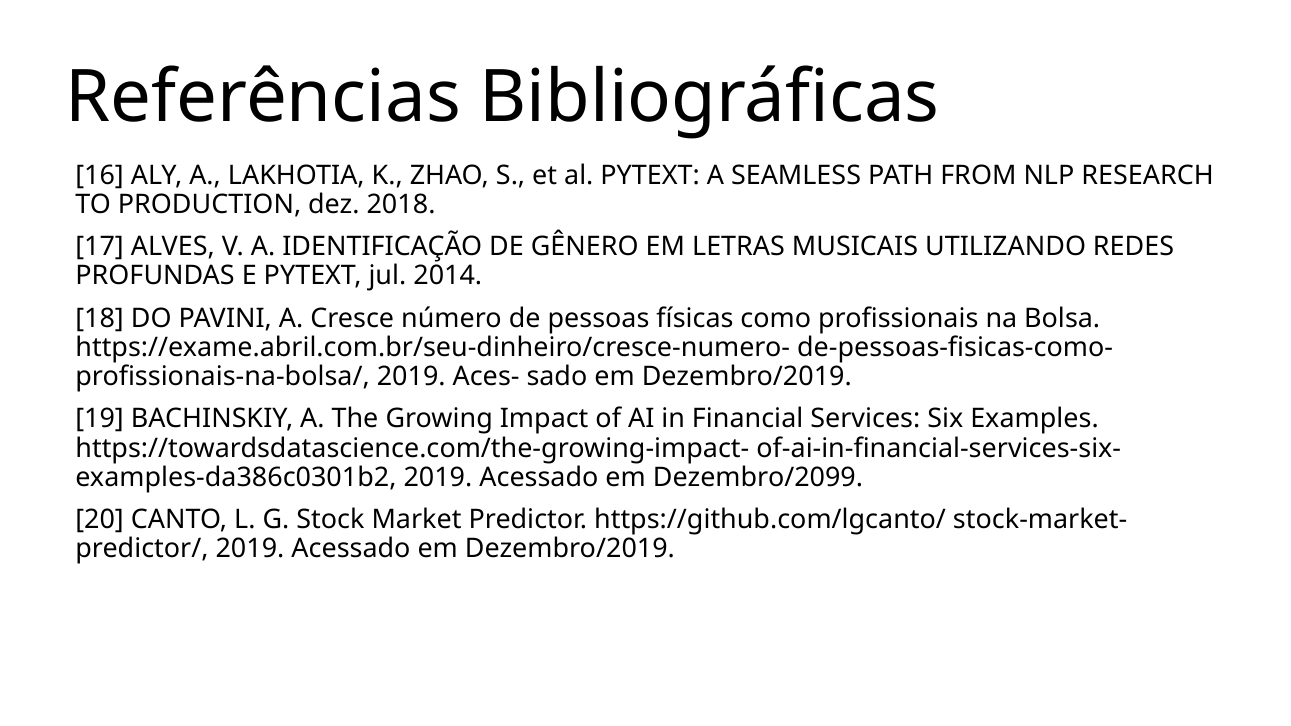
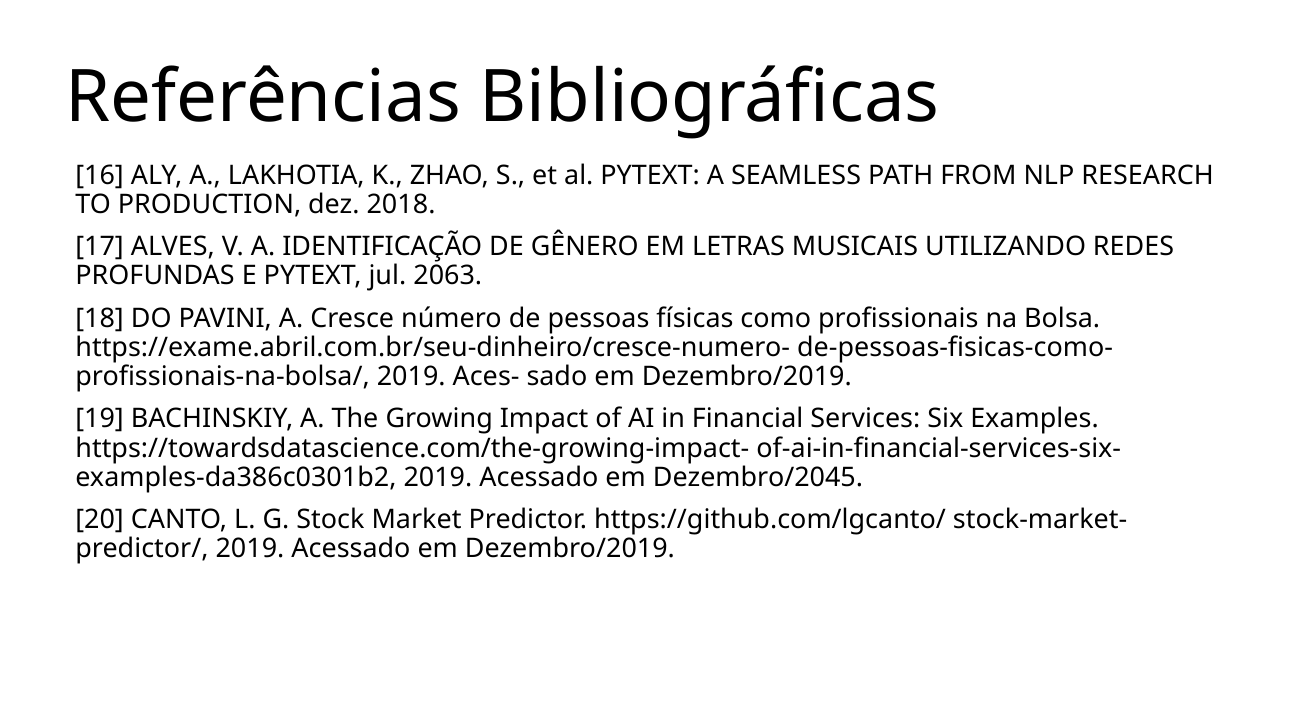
2014: 2014 -> 2063
Dezembro/2099: Dezembro/2099 -> Dezembro/2045
